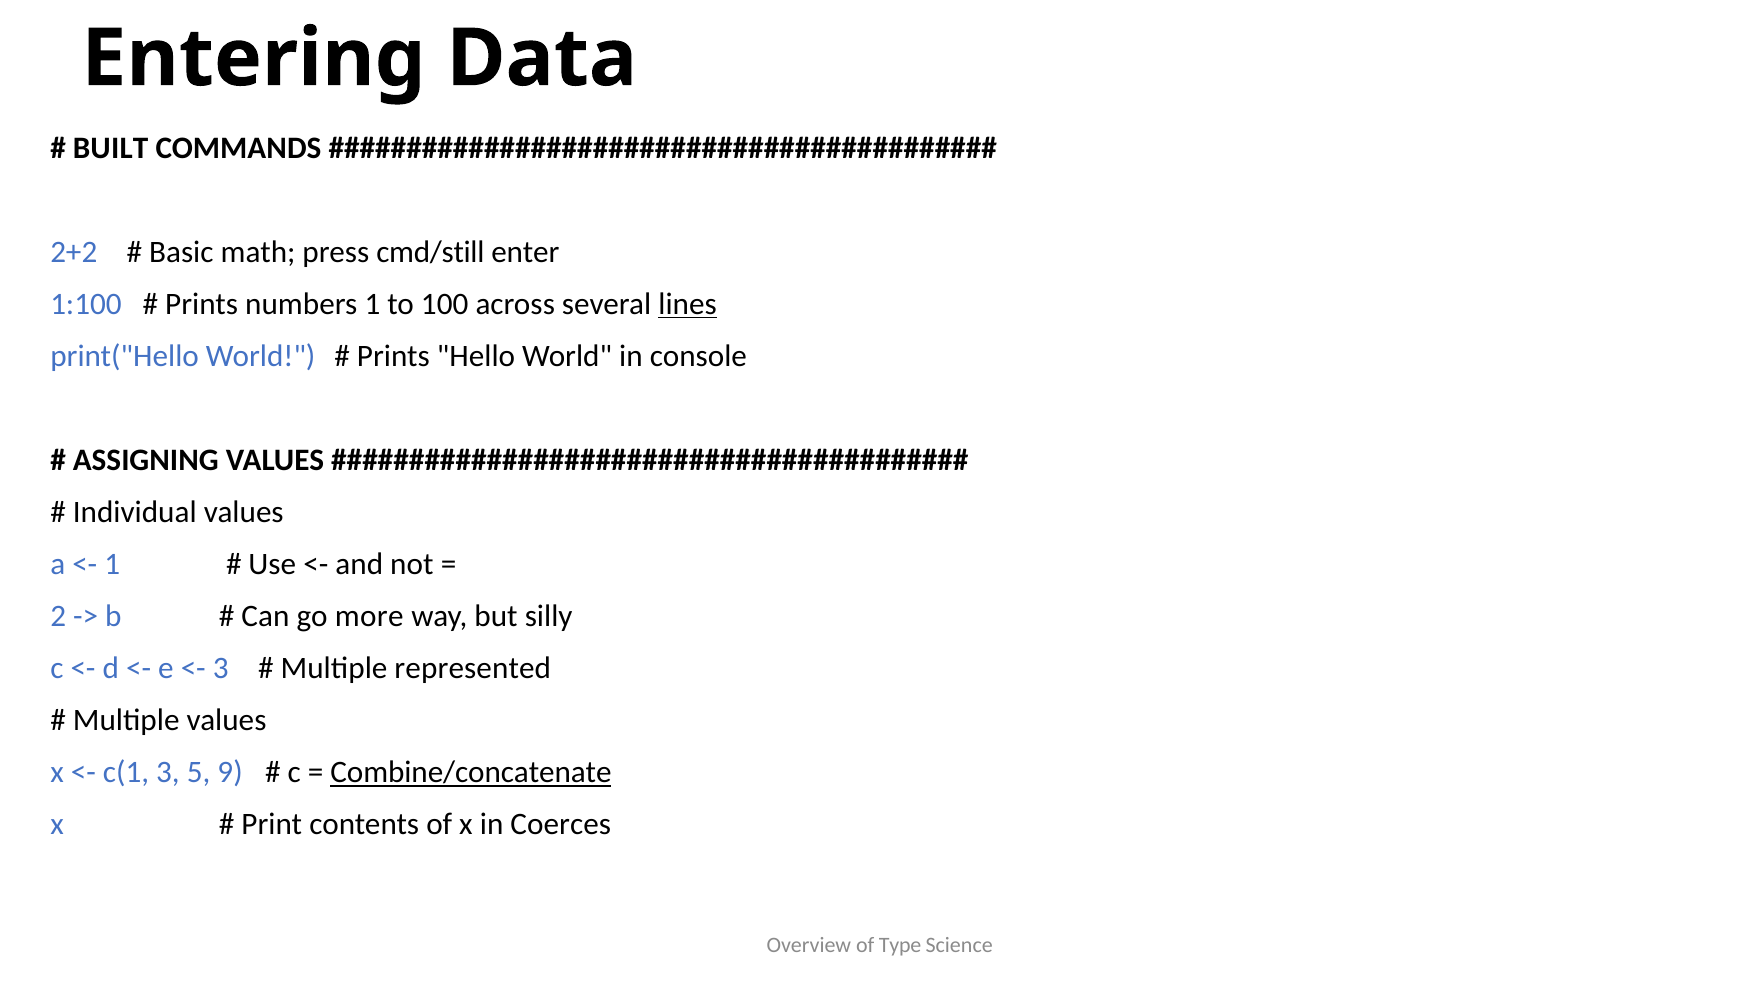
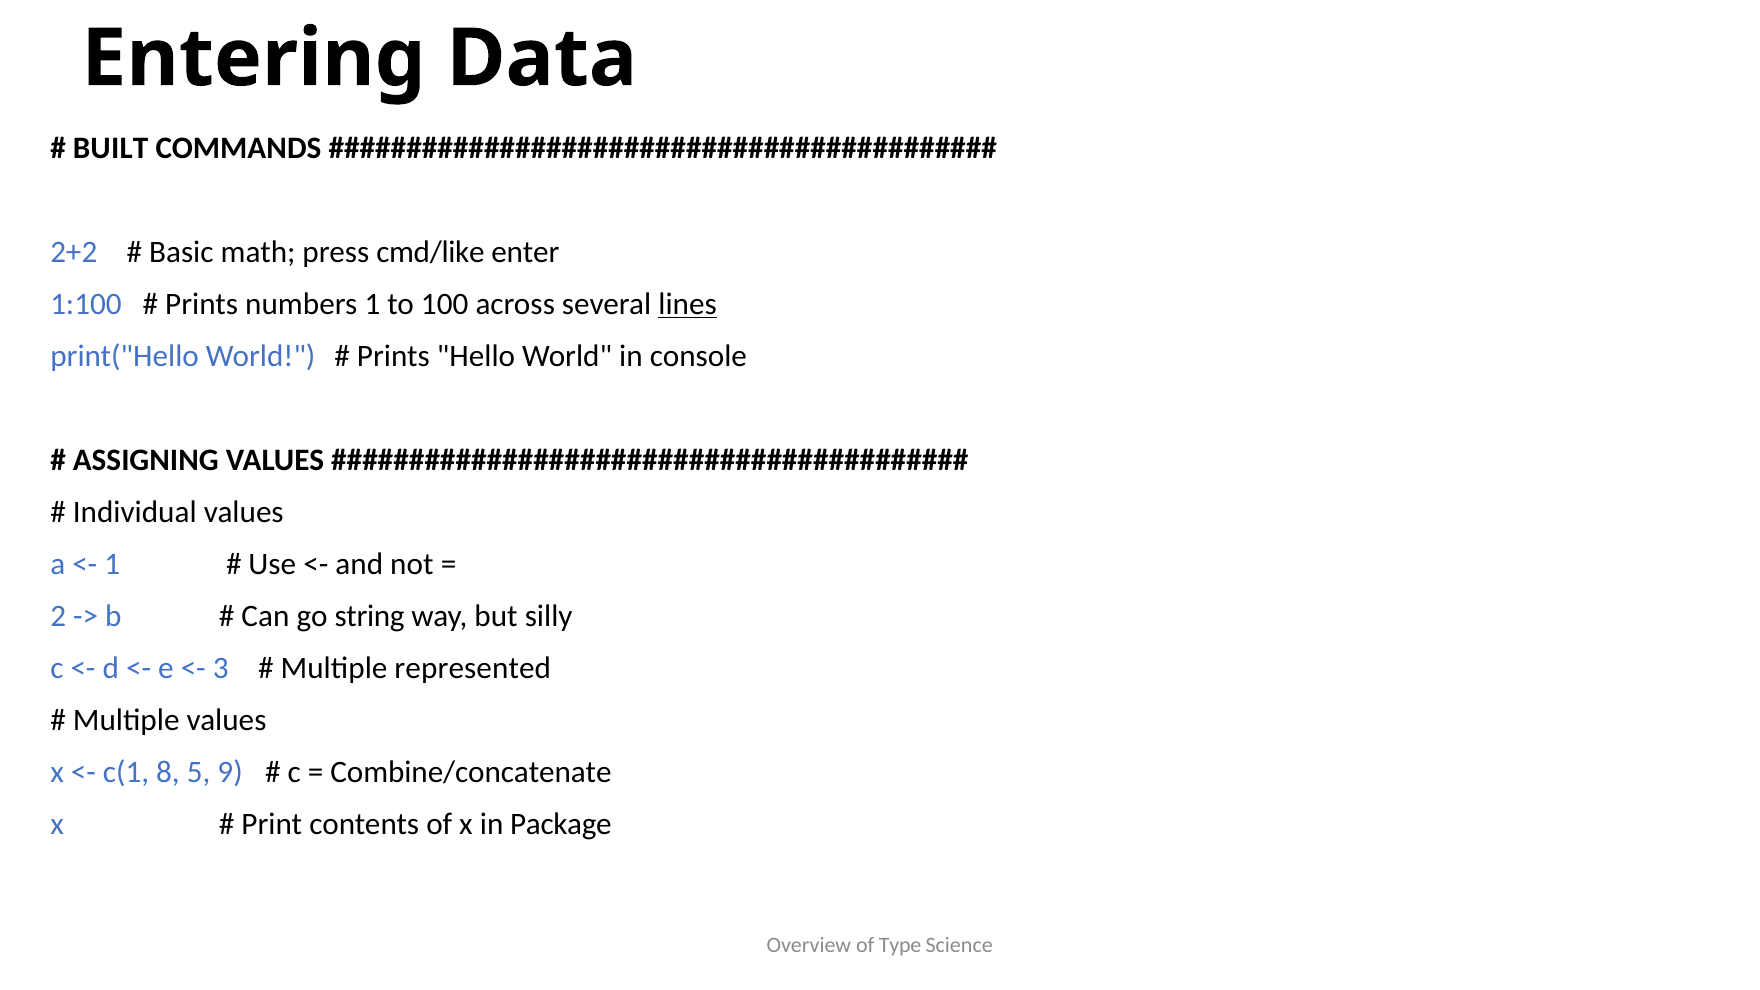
cmd/still: cmd/still -> cmd/like
more: more -> string
c(1 3: 3 -> 8
Combine/concatenate underline: present -> none
Coerces: Coerces -> Package
